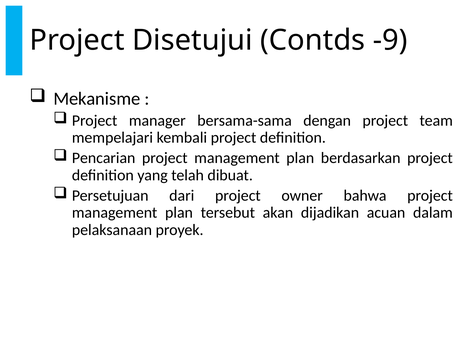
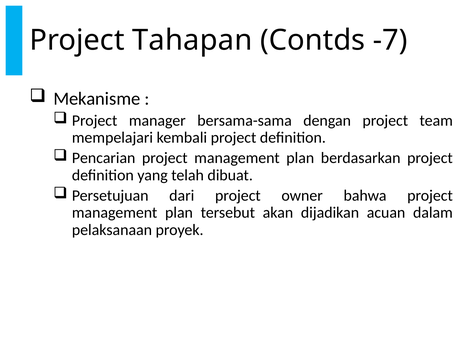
Disetujui: Disetujui -> Tahapan
-9: -9 -> -7
